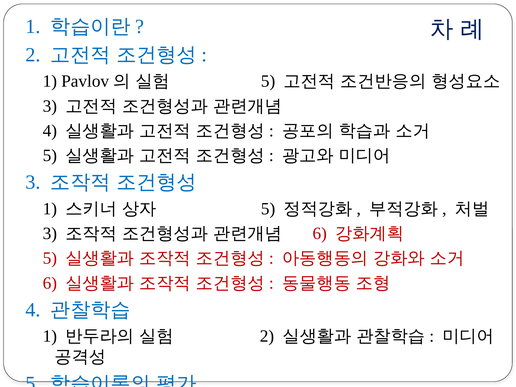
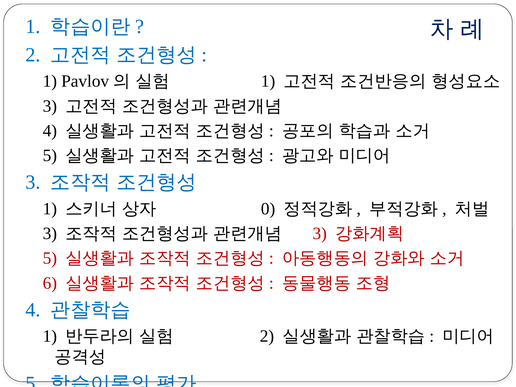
5 at (268, 81): 5 -> 1
5 at (268, 209): 5 -> 0
6 at (320, 234): 6 -> 3
